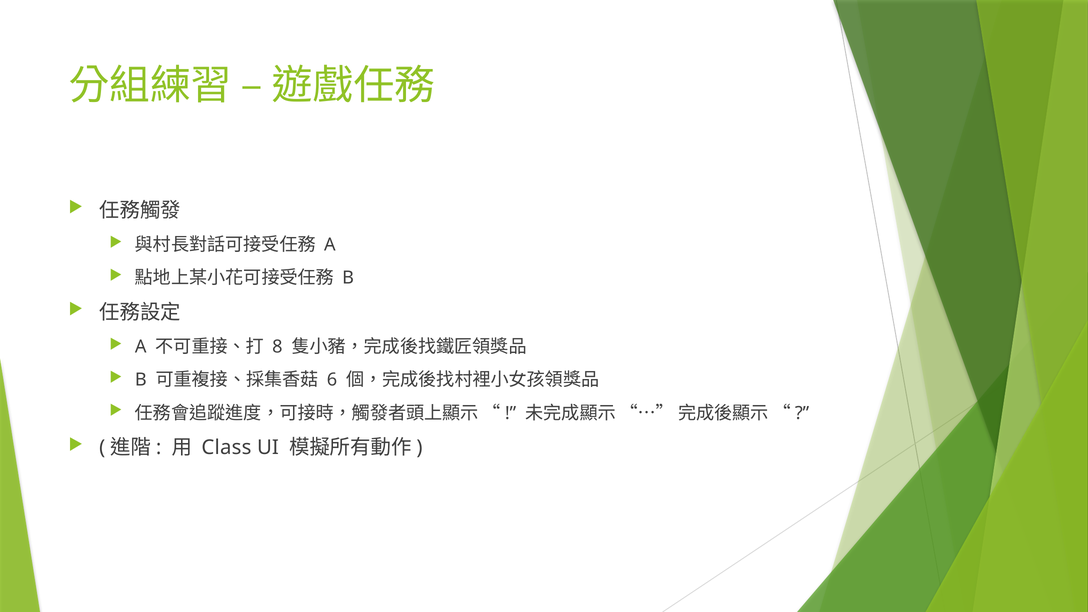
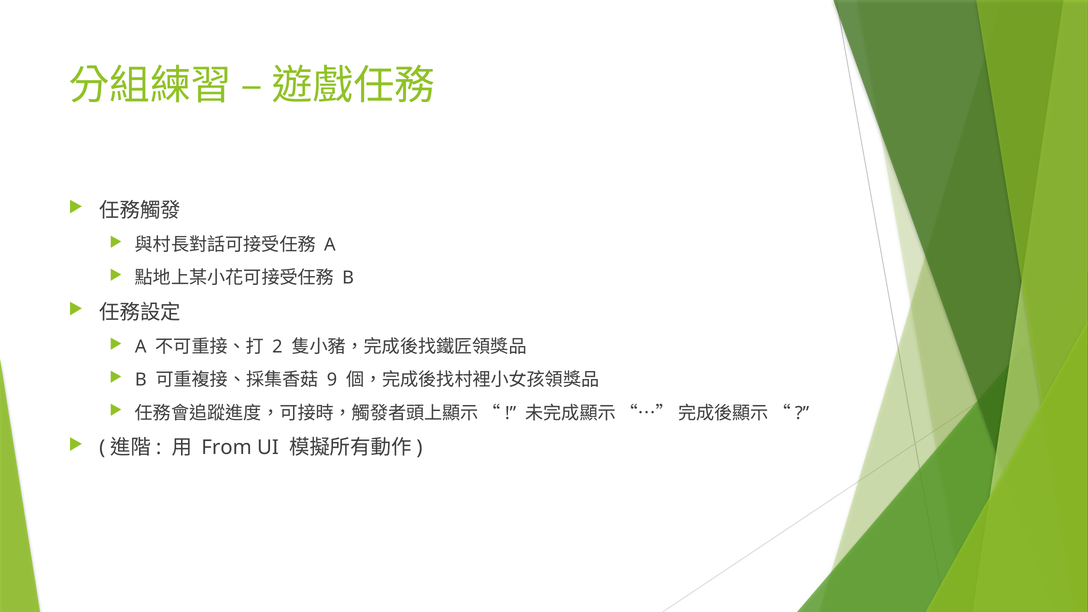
8: 8 -> 2
6: 6 -> 9
Class: Class -> From
